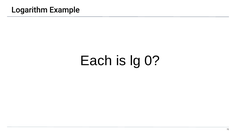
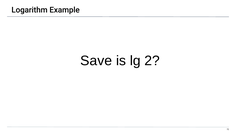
Each: Each -> Save
0: 0 -> 2
